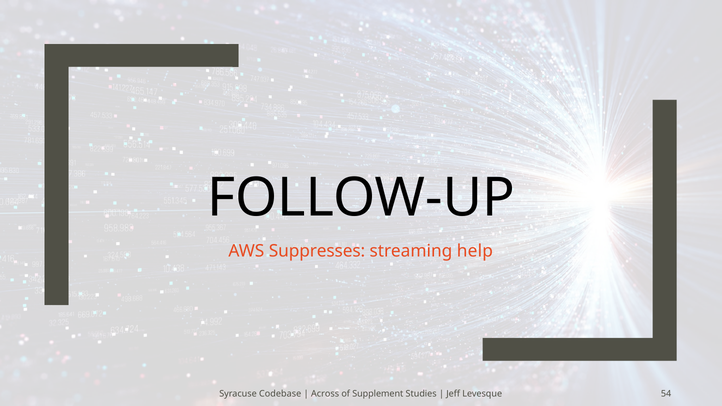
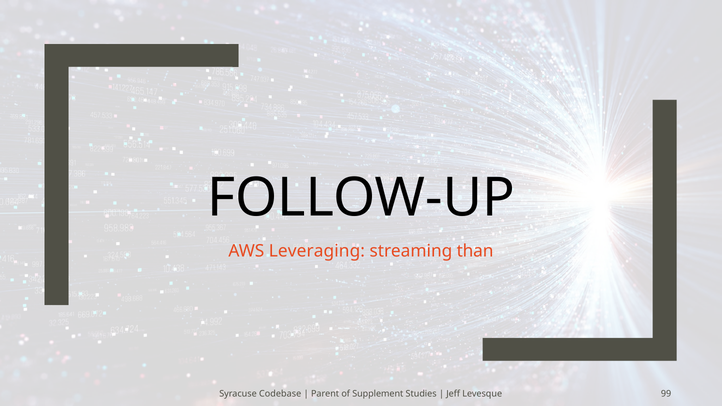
Suppresses: Suppresses -> Leveraging
help: help -> than
Across: Across -> Parent
54: 54 -> 99
